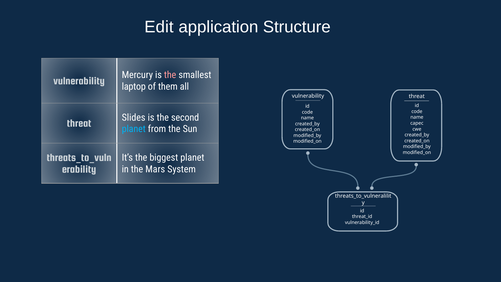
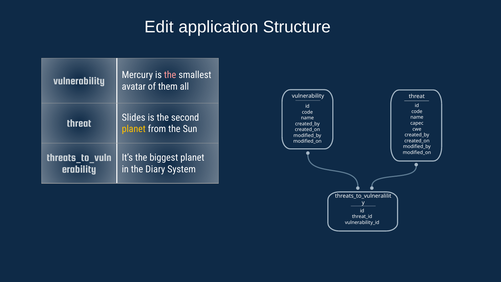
laptop: laptop -> avatar
planet at (134, 129) colour: light blue -> yellow
Mars: Mars -> Diary
